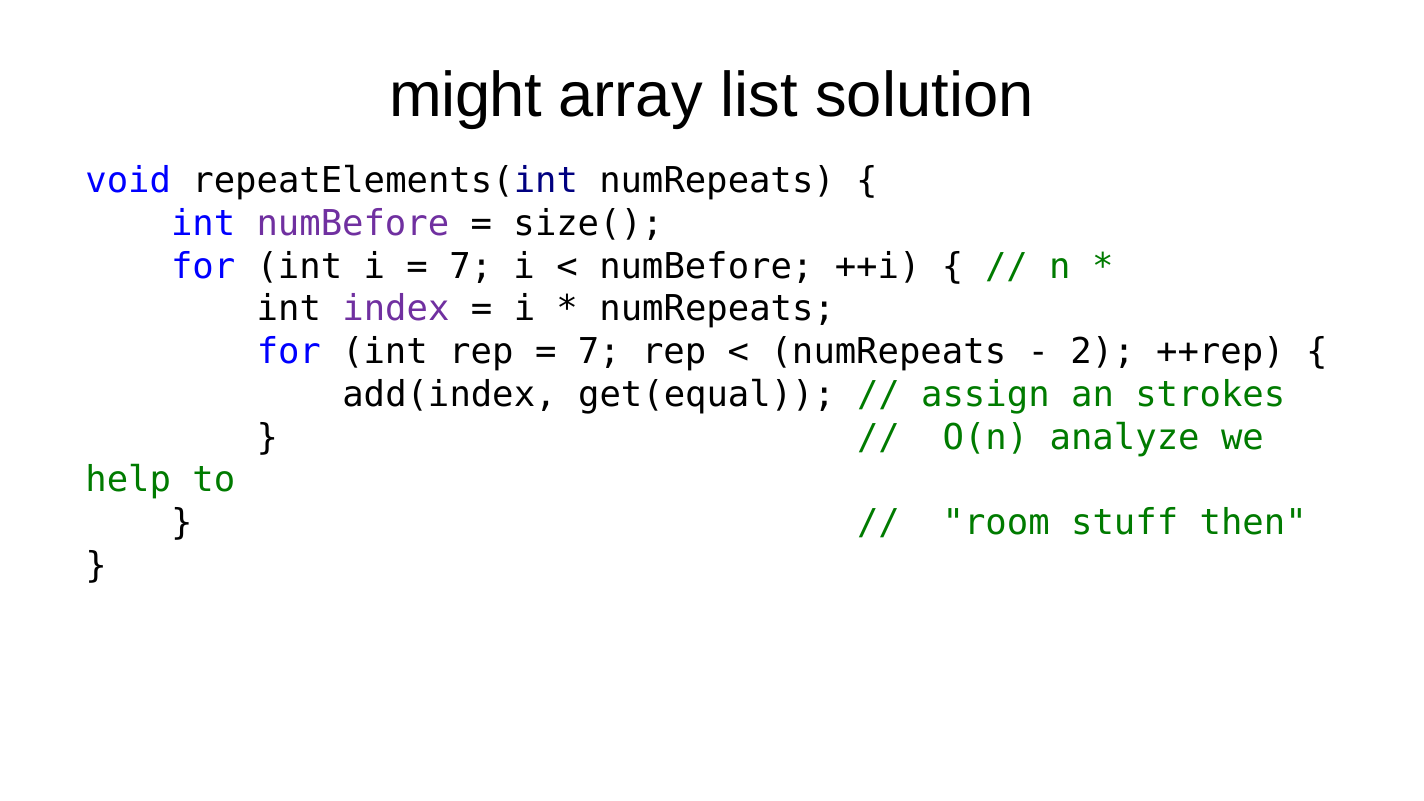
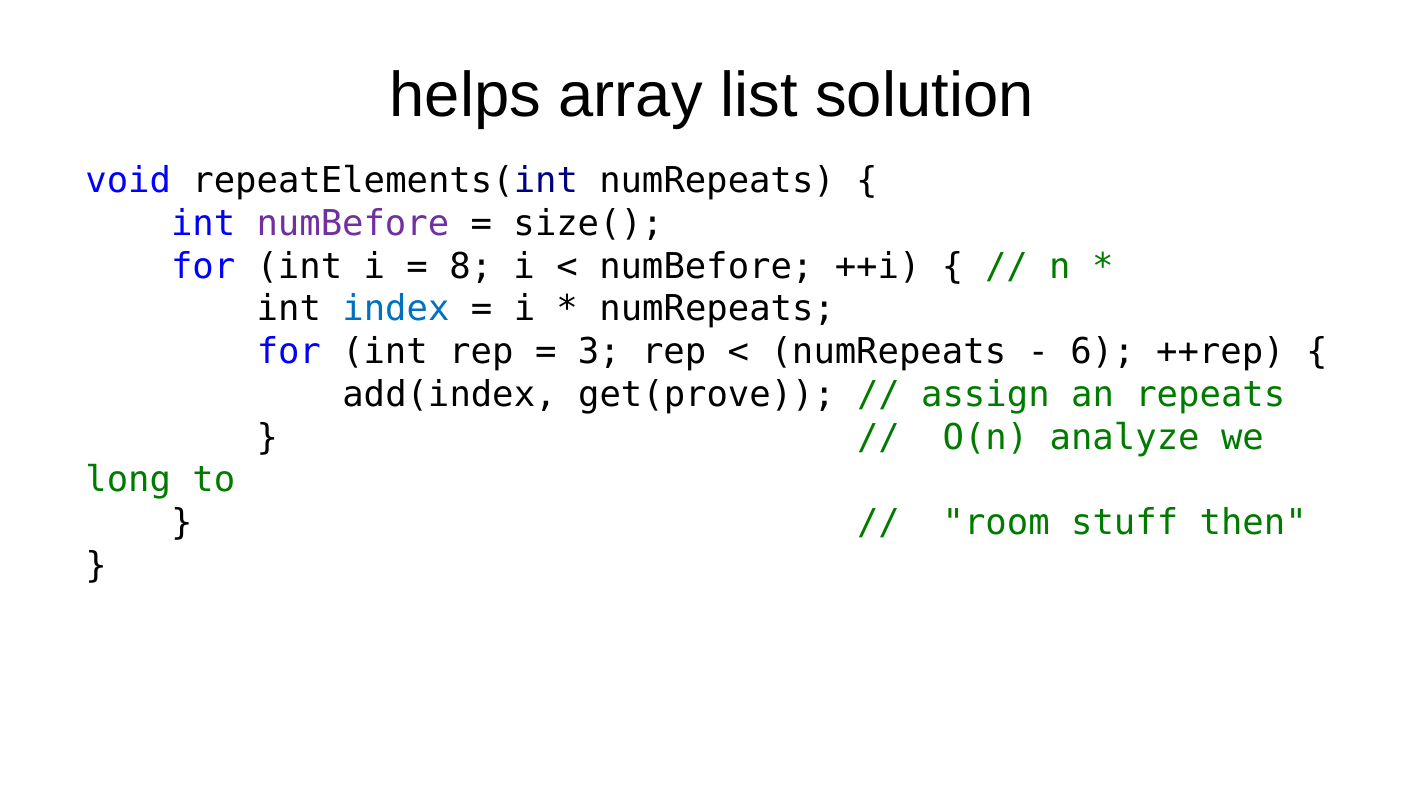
might: might -> helps
7 at (471, 266): 7 -> 8
index colour: purple -> blue
7 at (599, 352): 7 -> 3
2: 2 -> 6
get(equal: get(equal -> get(prove
strokes: strokes -> repeats
help: help -> long
